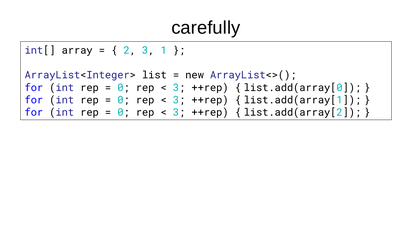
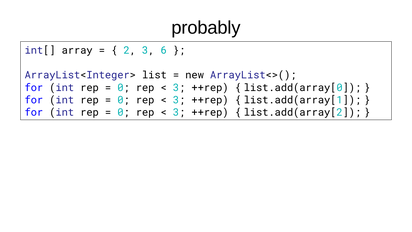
carefully: carefully -> probably
1: 1 -> 6
